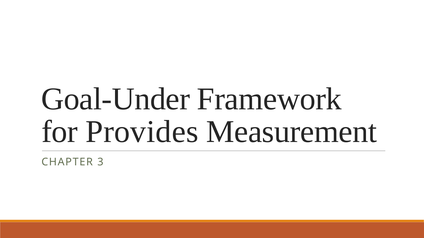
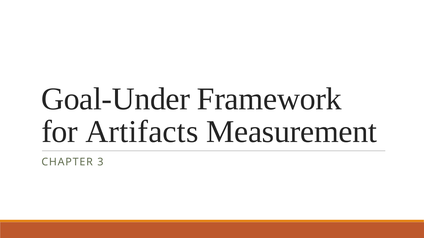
Provides: Provides -> Artifacts
